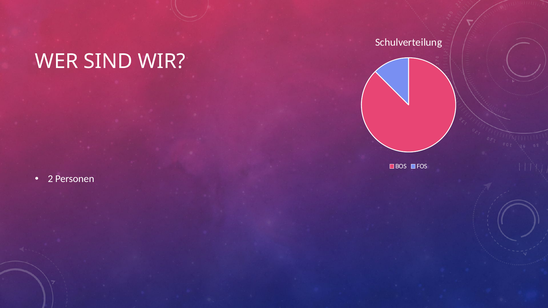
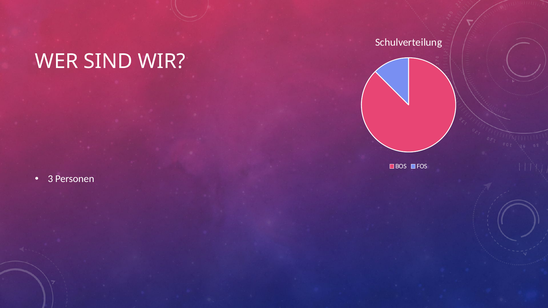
2: 2 -> 3
